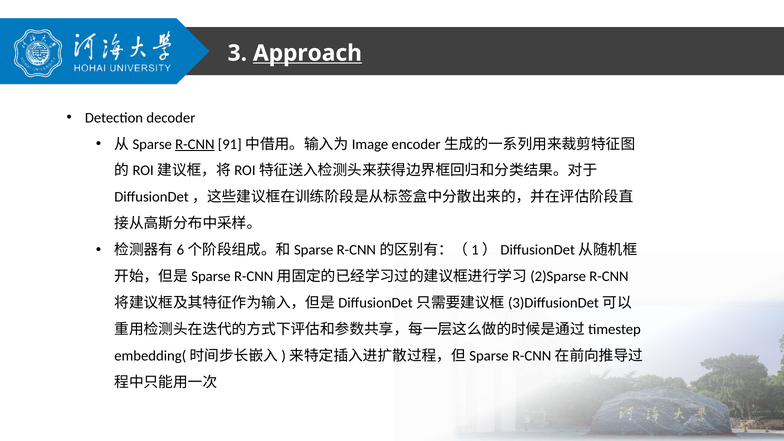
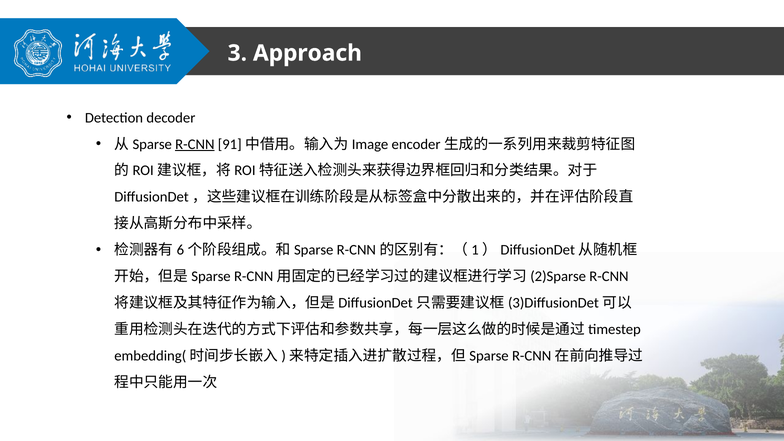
Approach underline: present -> none
